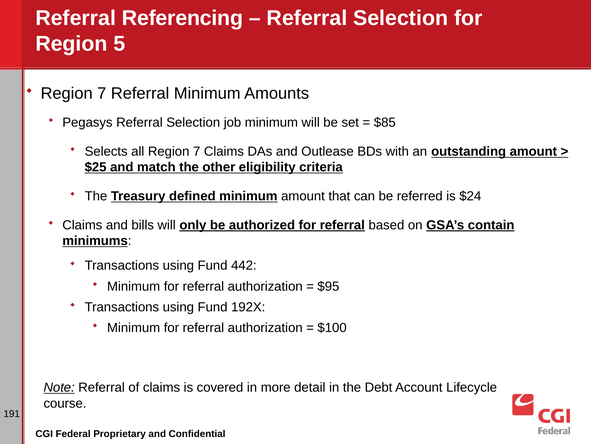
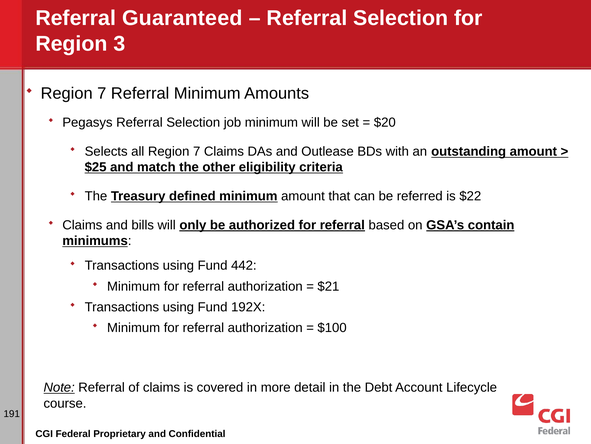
Referencing: Referencing -> Guaranteed
5: 5 -> 3
$85: $85 -> $20
$24: $24 -> $22
$95: $95 -> $21
